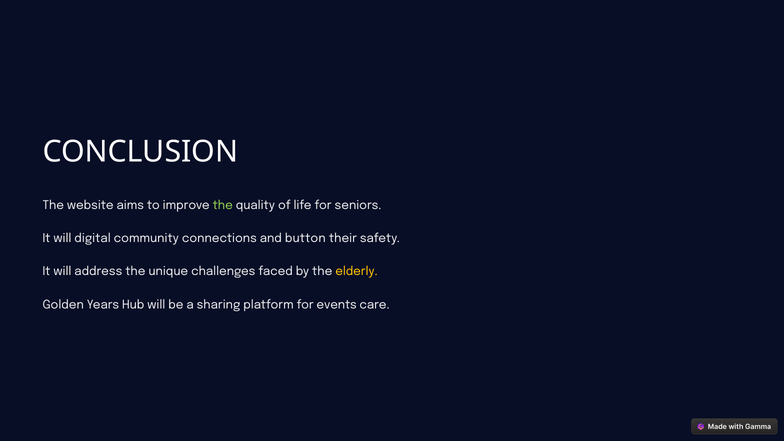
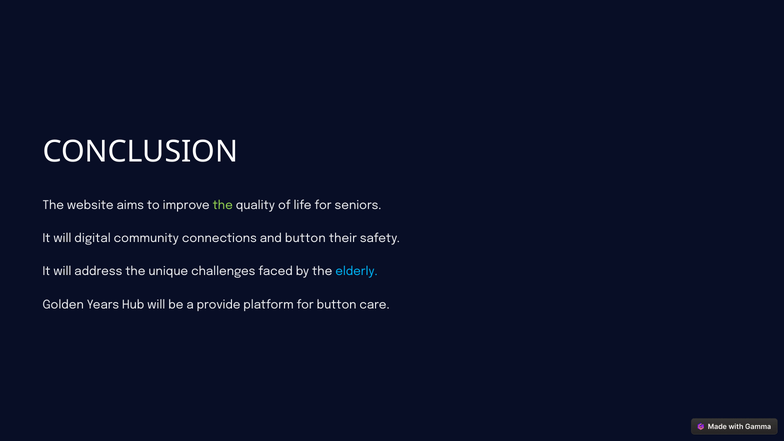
elderly colour: yellow -> light blue
sharing: sharing -> provide
for events: events -> button
